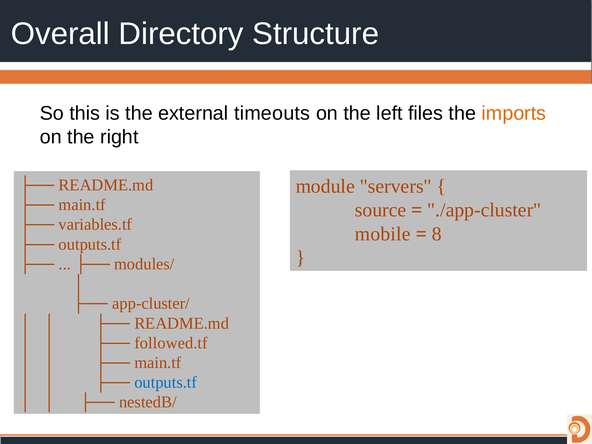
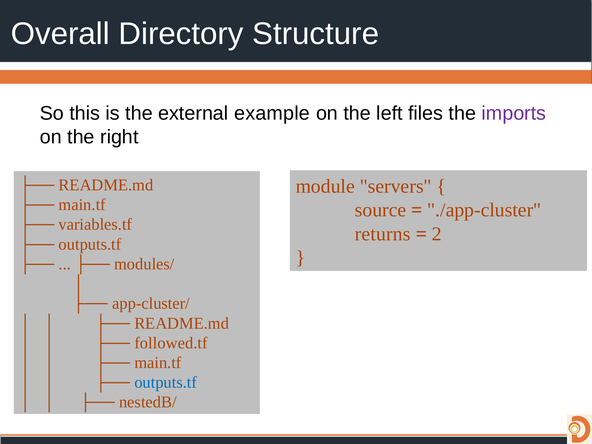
timeouts: timeouts -> example
imports colour: orange -> purple
mobile: mobile -> returns
8: 8 -> 2
